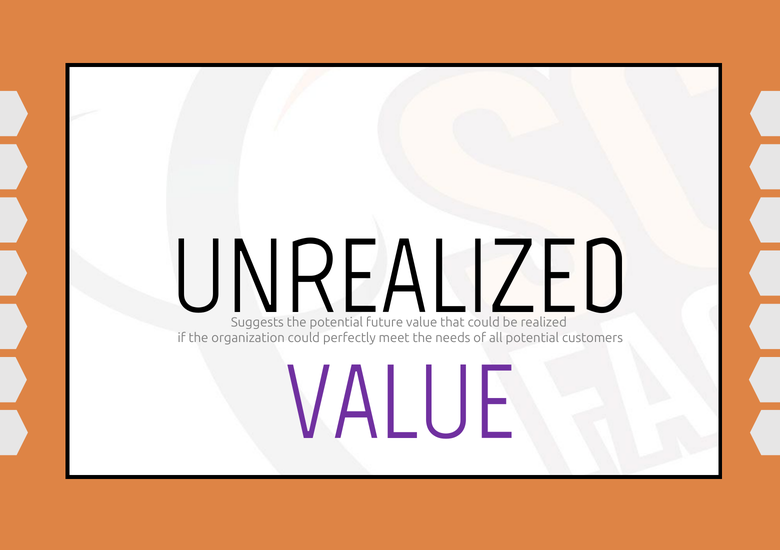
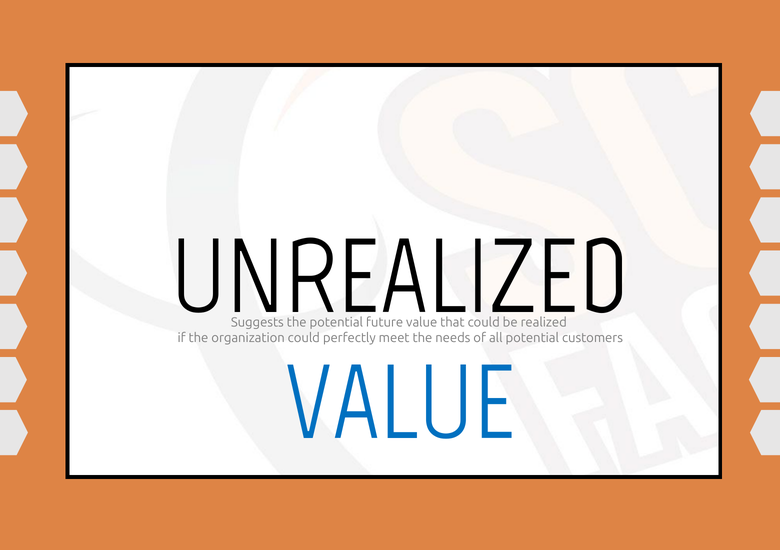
VALUE at (401, 403) colour: purple -> blue
